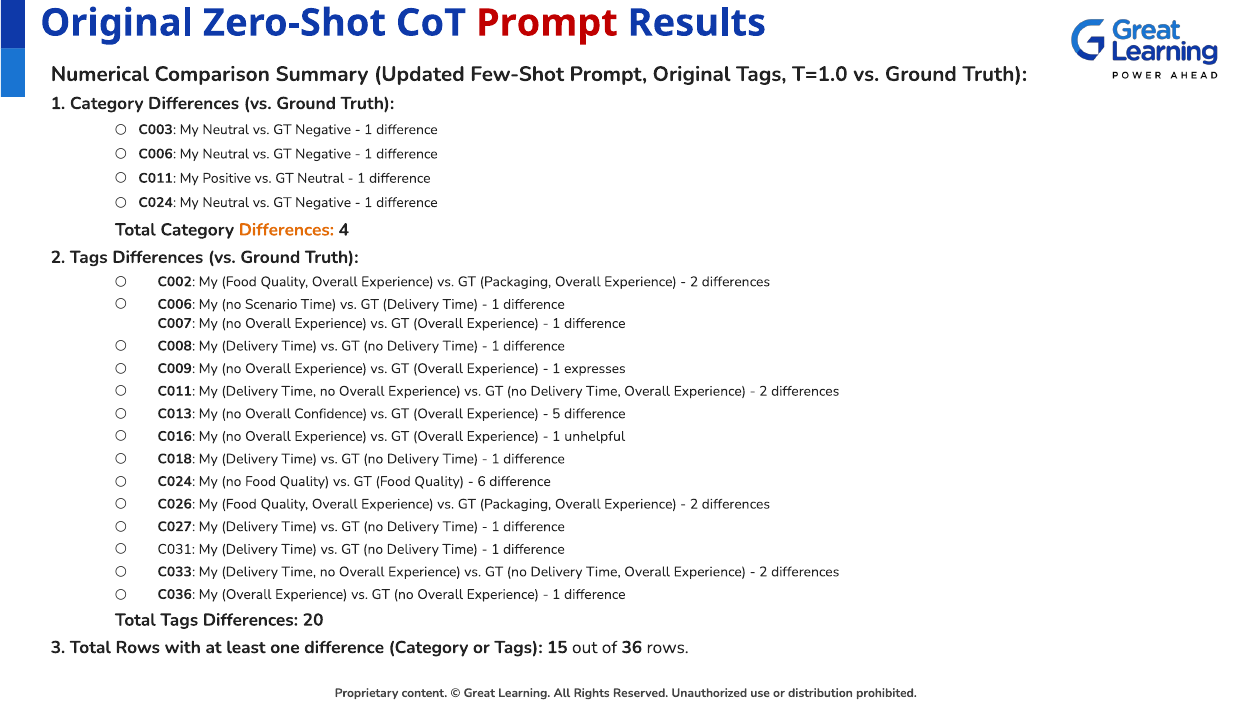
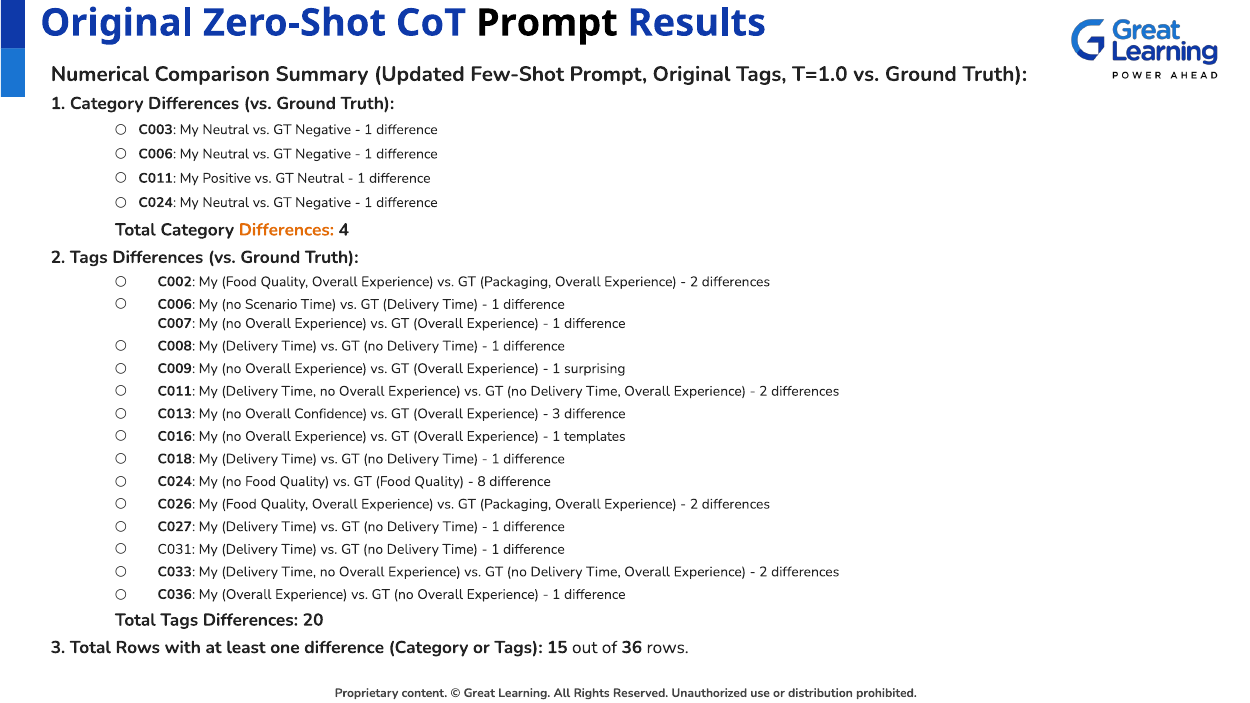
Prompt at (547, 23) colour: red -> black
expresses: expresses -> surprising
5 at (556, 414): 5 -> 3
unhelpful: unhelpful -> templates
6: 6 -> 8
